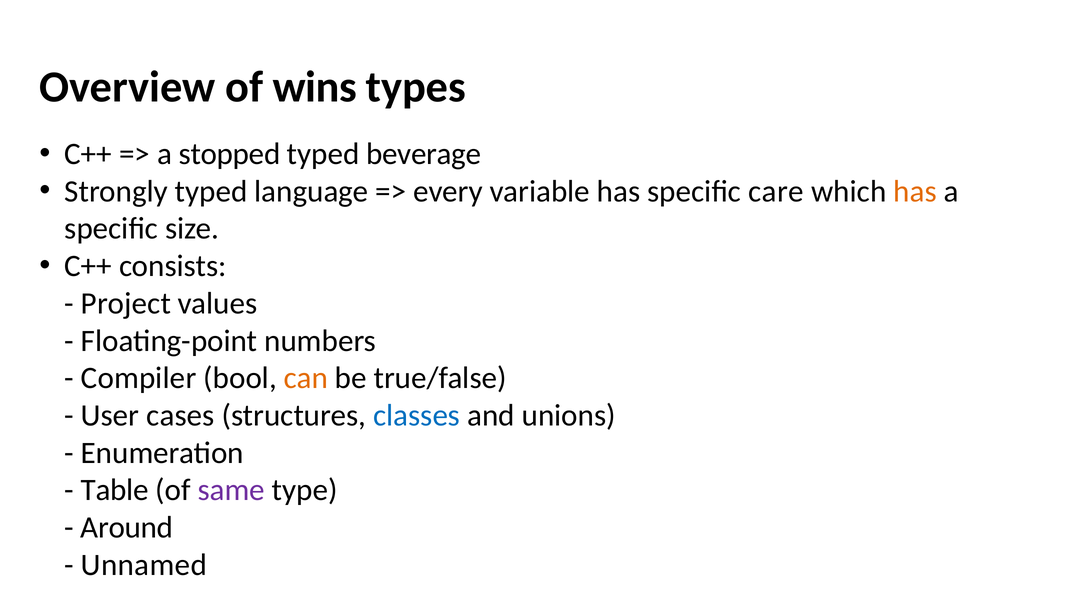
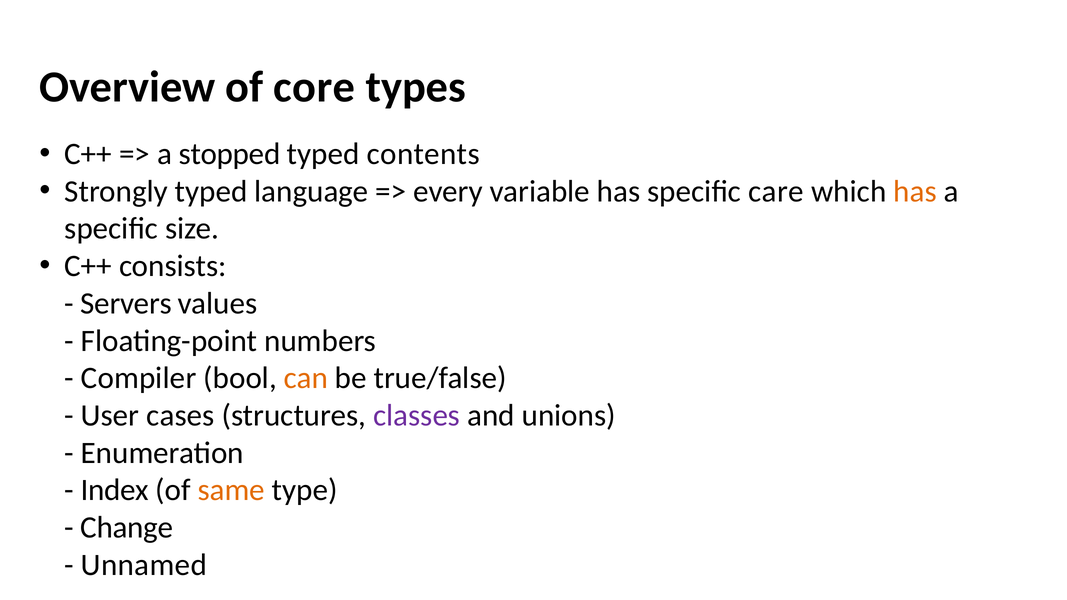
wins: wins -> core
beverage: beverage -> contents
Project: Project -> Servers
classes colour: blue -> purple
Table: Table -> Index
same colour: purple -> orange
Around: Around -> Change
